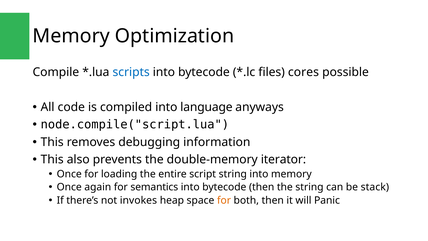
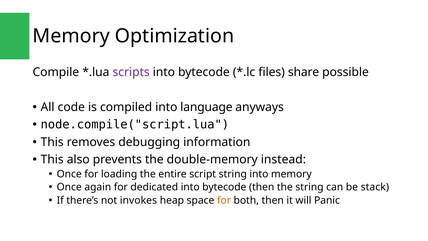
scripts colour: blue -> purple
cores: cores -> share
iterator: iterator -> instead
semantics: semantics -> dedicated
